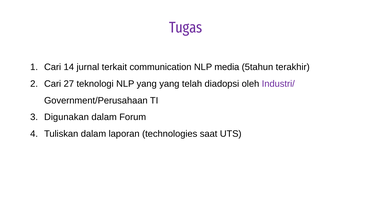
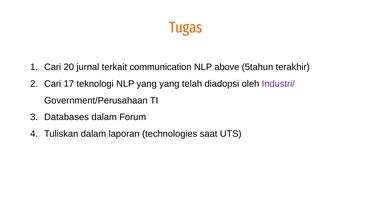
Tugas colour: purple -> orange
14: 14 -> 20
media: media -> above
27: 27 -> 17
Digunakan: Digunakan -> Databases
